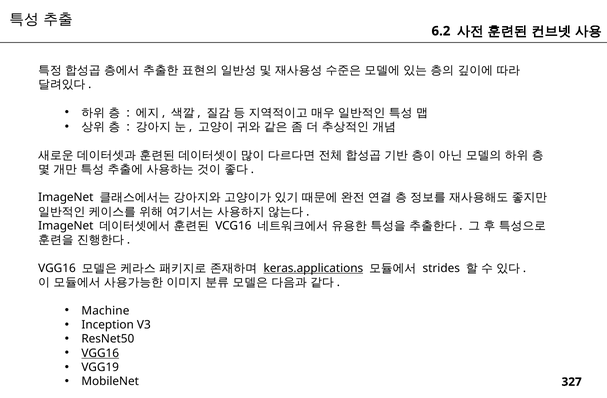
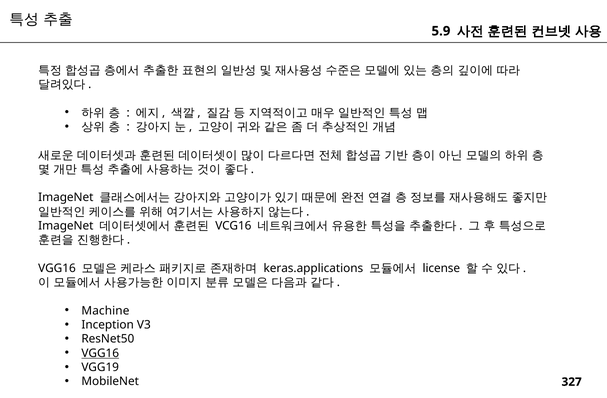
6.2: 6.2 -> 5.9
keras.applications underline: present -> none
strides: strides -> license
